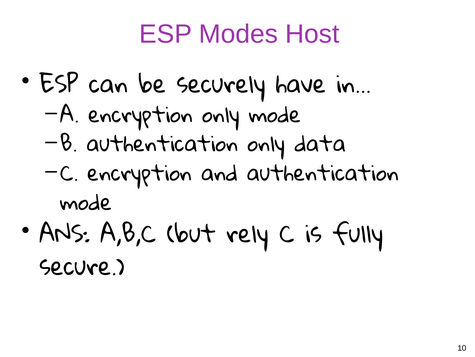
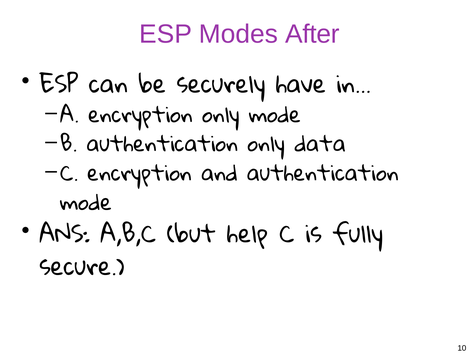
Host: Host -> After
rely: rely -> help
